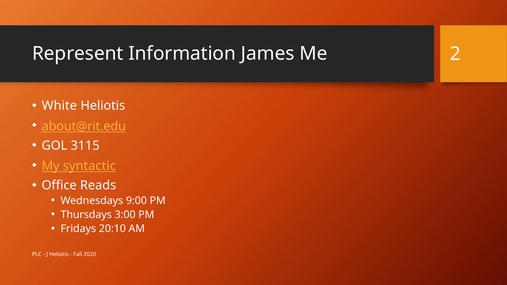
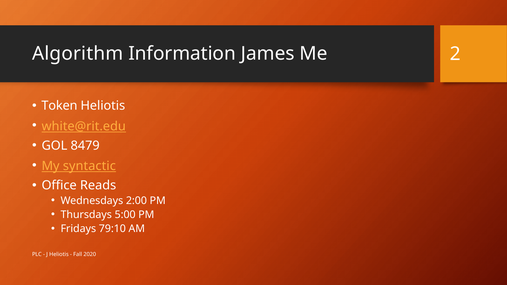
Represent: Represent -> Algorithm
White: White -> Token
about@rit.edu: about@rit.edu -> white@rit.edu
3115: 3115 -> 8479
9:00: 9:00 -> 2:00
3:00: 3:00 -> 5:00
20:10: 20:10 -> 79:10
